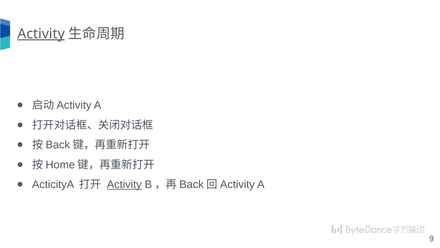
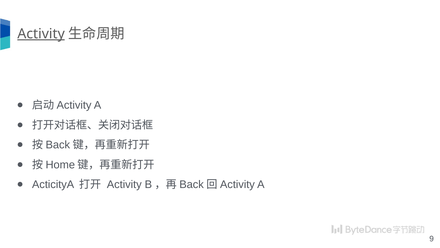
Activity at (124, 184) underline: present -> none
